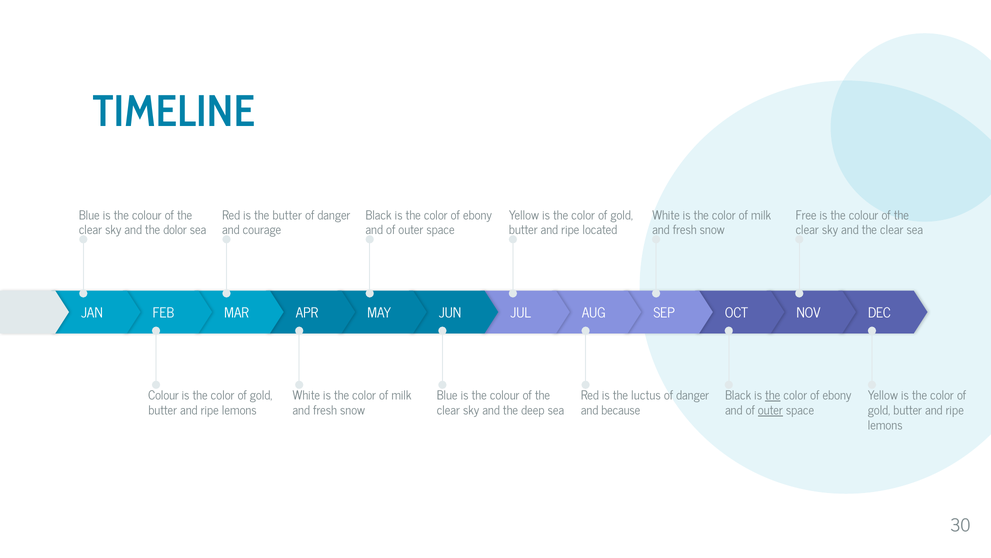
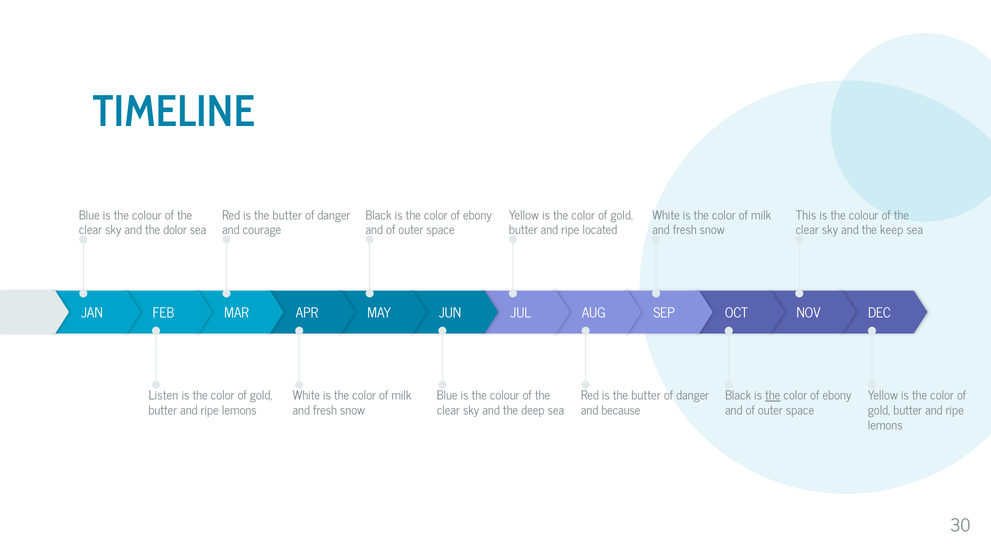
Free: Free -> This
and the clear: clear -> keep
Colour at (164, 395): Colour -> Listen
luctus at (646, 395): luctus -> butter
outer at (770, 410) underline: present -> none
